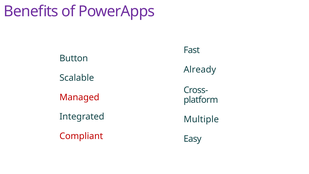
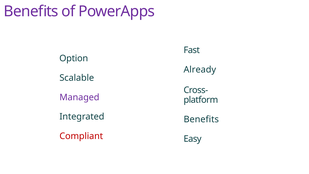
Button: Button -> Option
Managed colour: red -> purple
Multiple at (201, 119): Multiple -> Benefits
